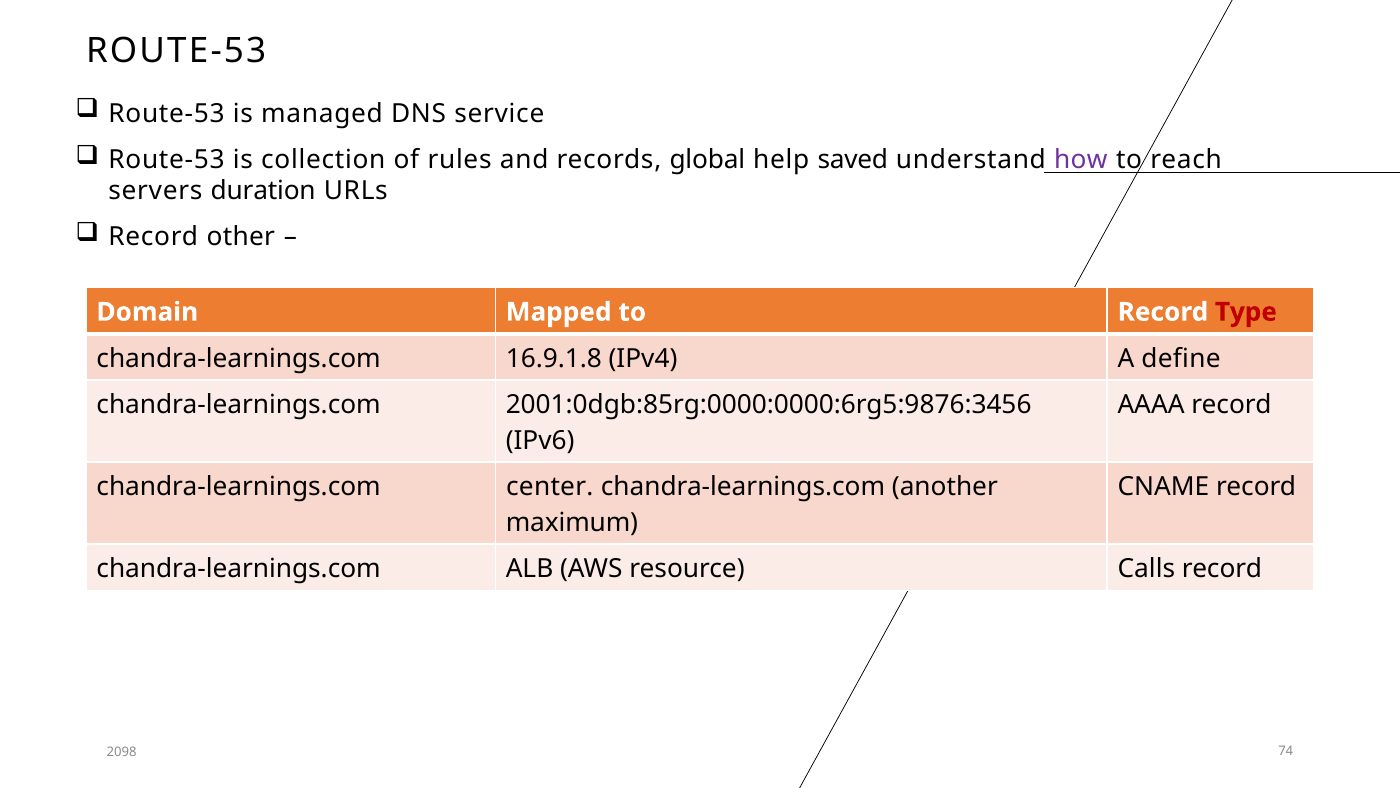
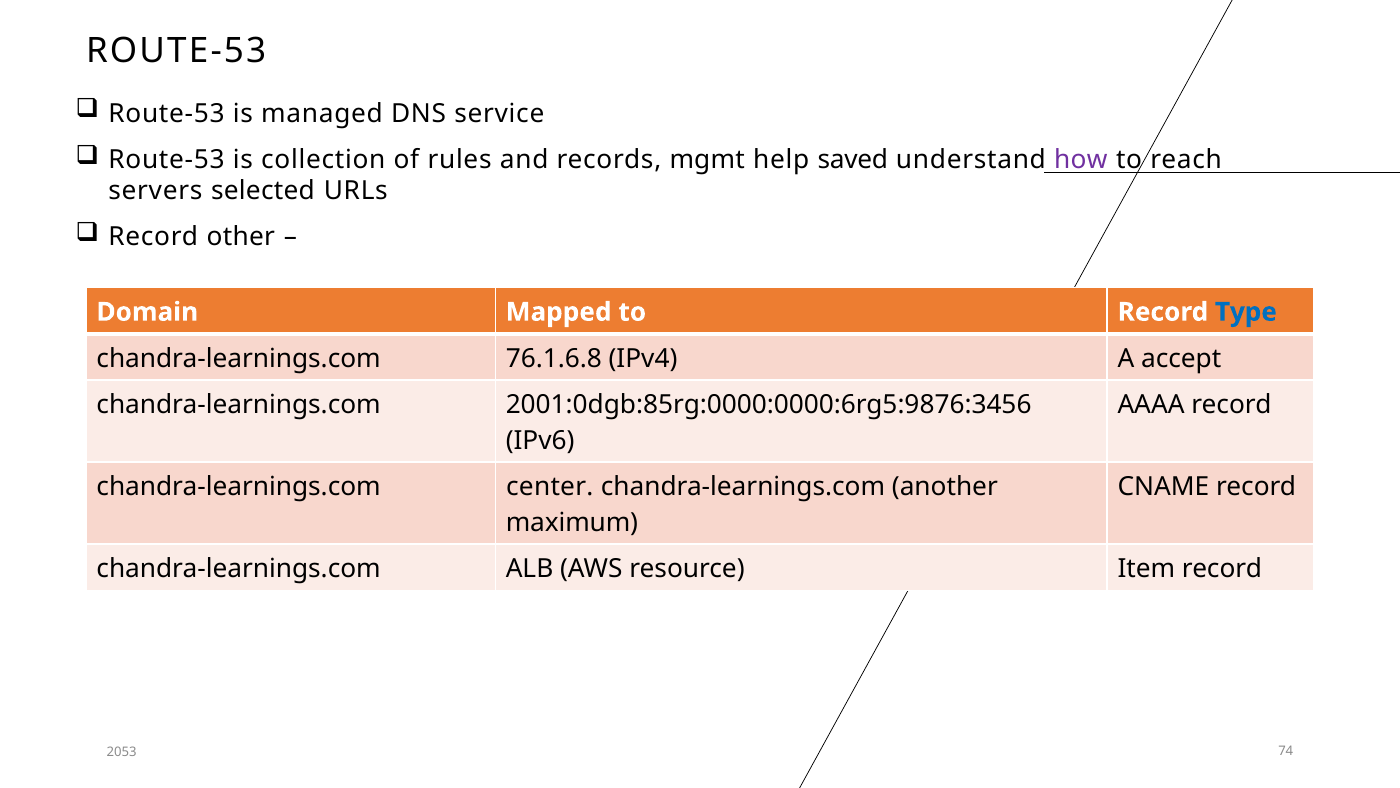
global: global -> mgmt
duration: duration -> selected
Type colour: red -> blue
16.9.1.8: 16.9.1.8 -> 76.1.6.8
define: define -> accept
Calls: Calls -> Item
2098: 2098 -> 2053
